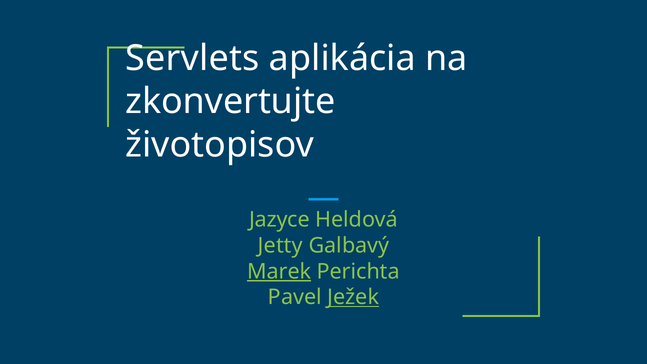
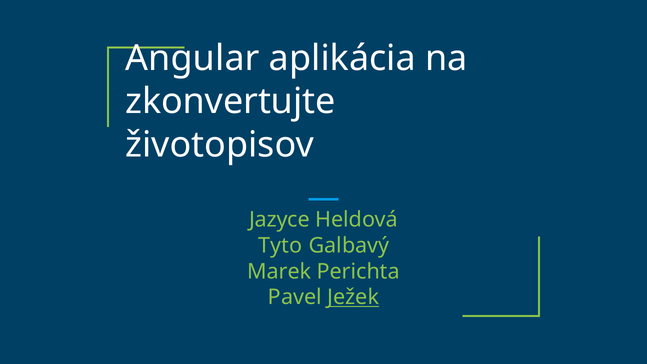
Servlets: Servlets -> Angular
Jetty: Jetty -> Tyto
Marek underline: present -> none
